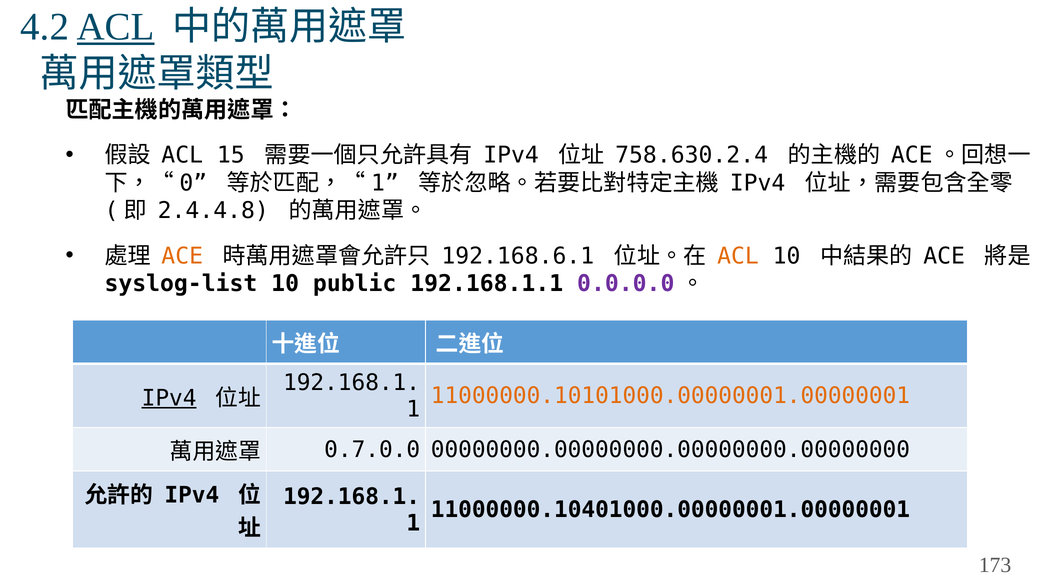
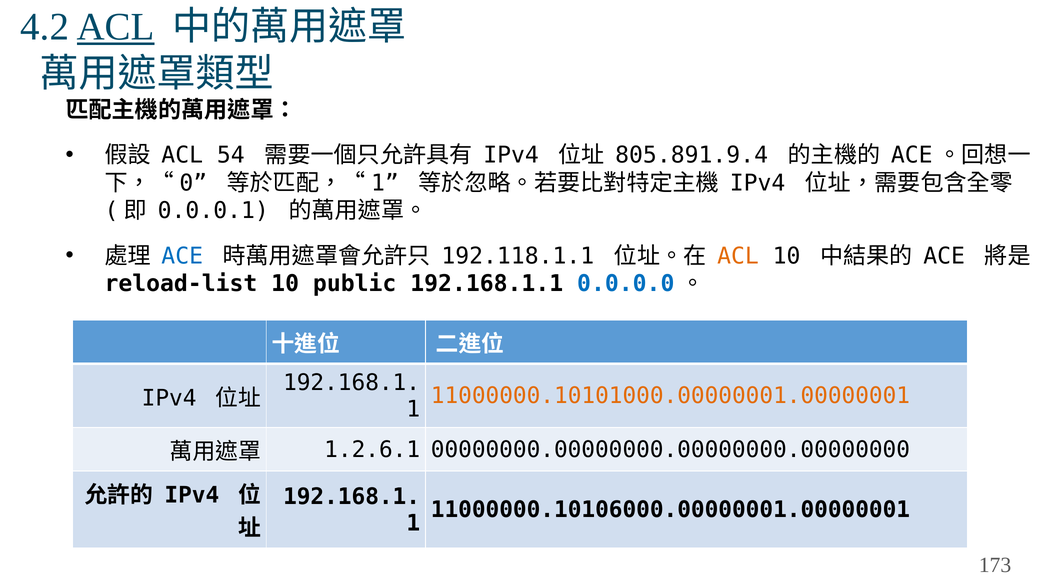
15: 15 -> 54
758.630.2.4: 758.630.2.4 -> 805.891.9.4
2.4.4.8: 2.4.4.8 -> 0.0.0.1
ACE at (182, 256) colour: orange -> blue
192.168.6.1: 192.168.6.1 -> 192.118.1.1
syslog-list: syslog-list -> reload-list
0.0.0.0 colour: purple -> blue
IPv4 at (169, 398) underline: present -> none
0.7.0.0: 0.7.0.0 -> 1.2.6.1
11000000.10401000.00000001.00000001: 11000000.10401000.00000001.00000001 -> 11000000.10106000.00000001.00000001
